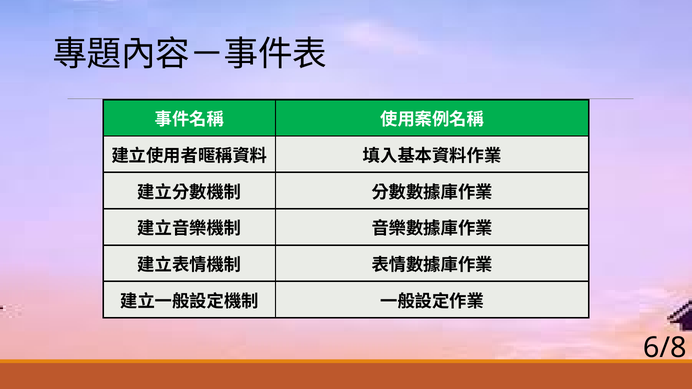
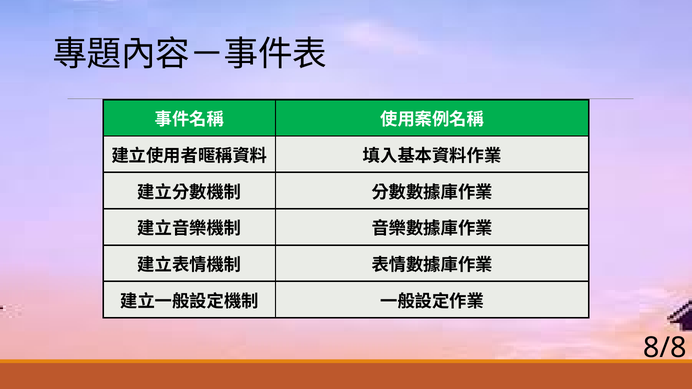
6/8: 6/8 -> 8/8
